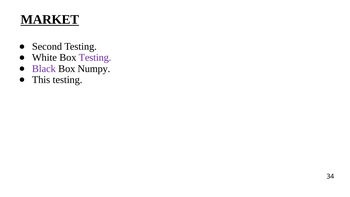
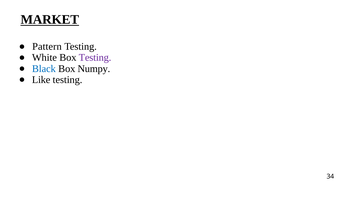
Second: Second -> Pattern
Black colour: purple -> blue
This: This -> Like
